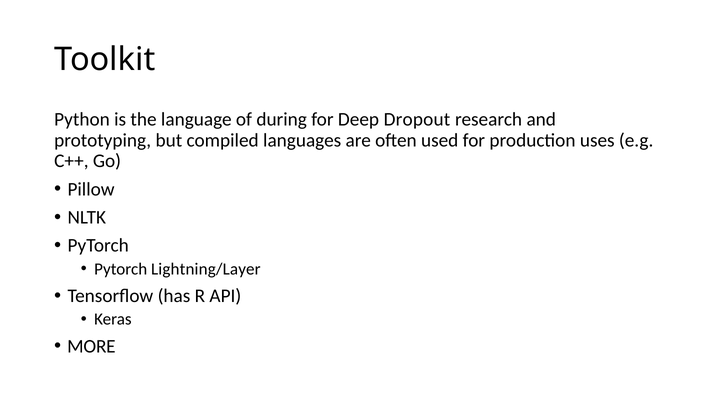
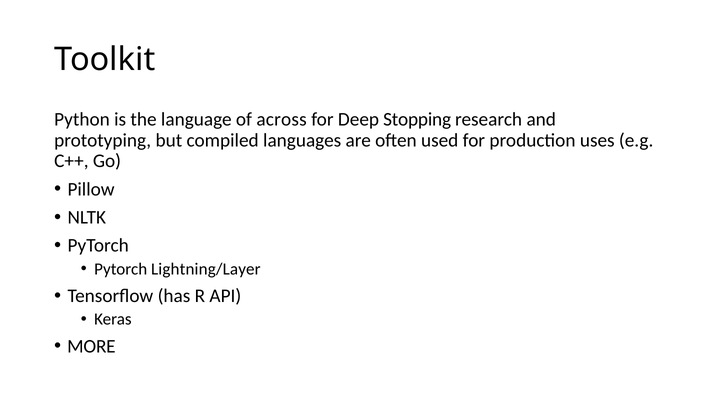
during: during -> across
Dropout: Dropout -> Stopping
